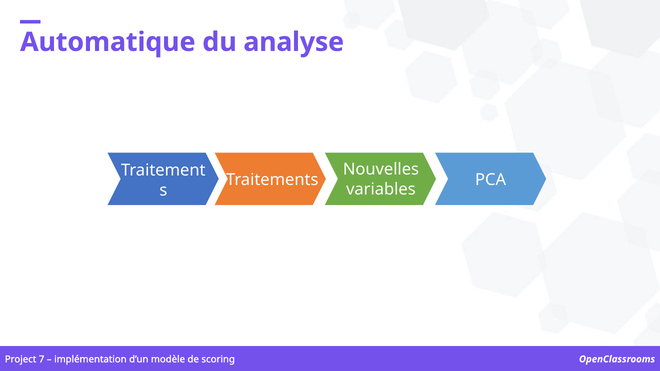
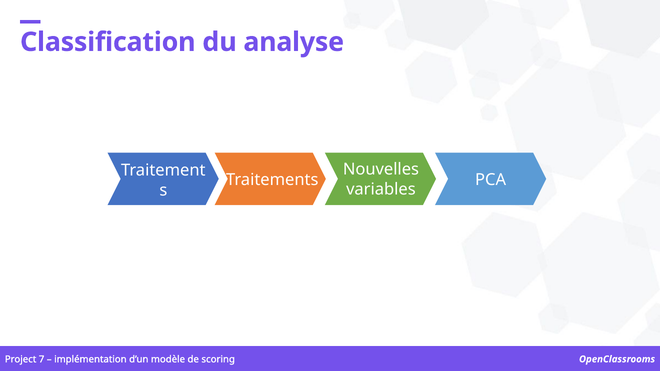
Automatique: Automatique -> Classification
